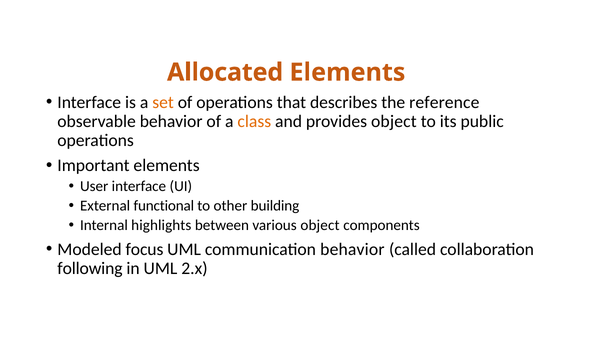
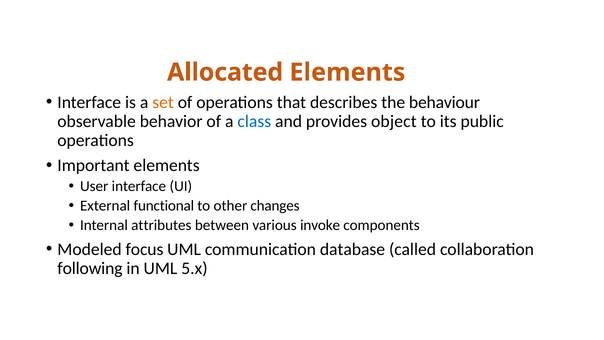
reference: reference -> behaviour
class colour: orange -> blue
building: building -> changes
highlights: highlights -> attributes
various object: object -> invoke
communication behavior: behavior -> database
2.x: 2.x -> 5.x
